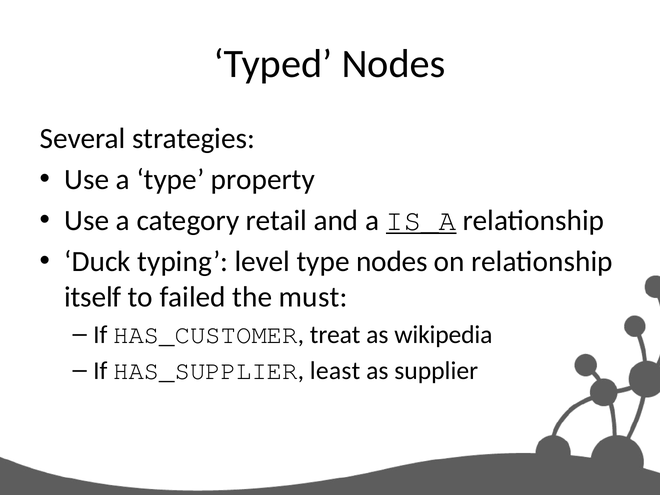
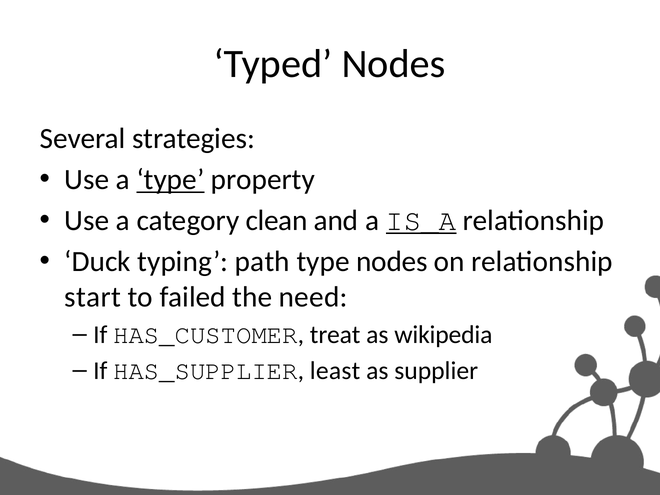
type at (170, 180) underline: none -> present
retail: retail -> clean
level: level -> path
itself: itself -> start
must: must -> need
